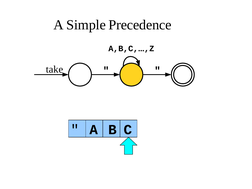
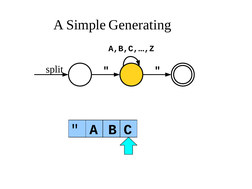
Precedence: Precedence -> Generating
take: take -> split
